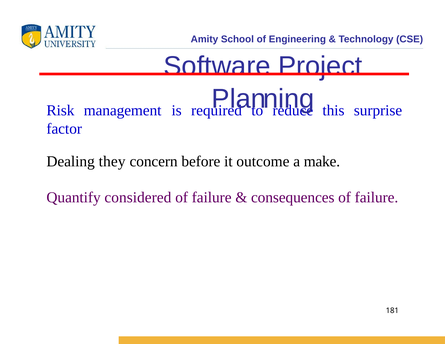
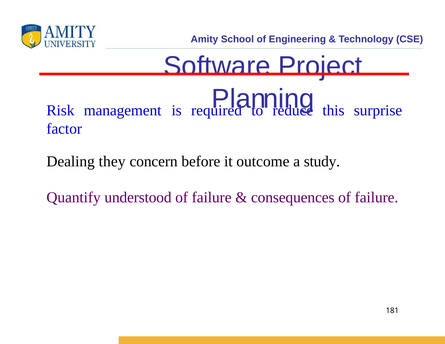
make: make -> study
considered: considered -> understood
